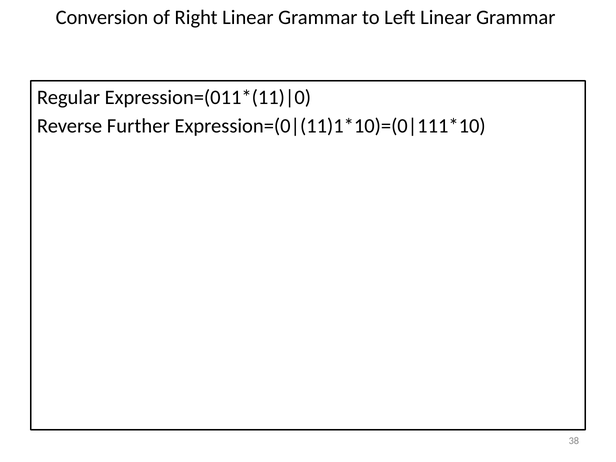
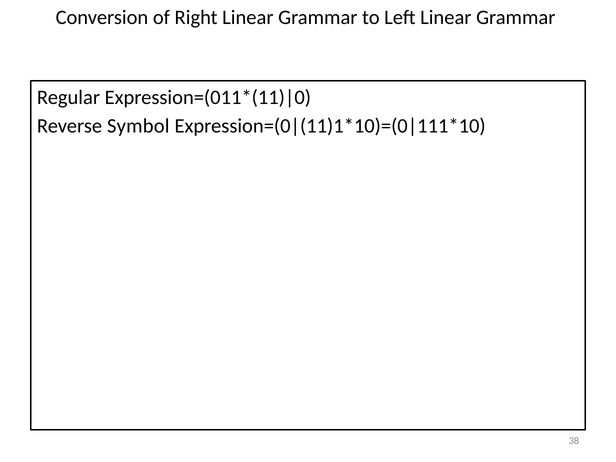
Further: Further -> Symbol
